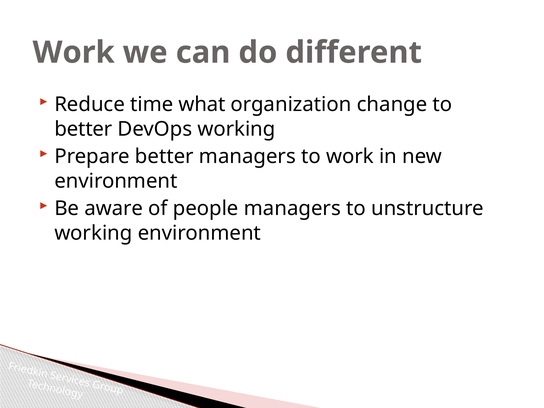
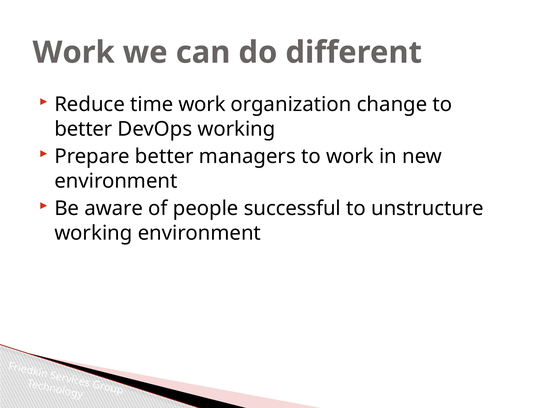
time what: what -> work
people managers: managers -> successful
